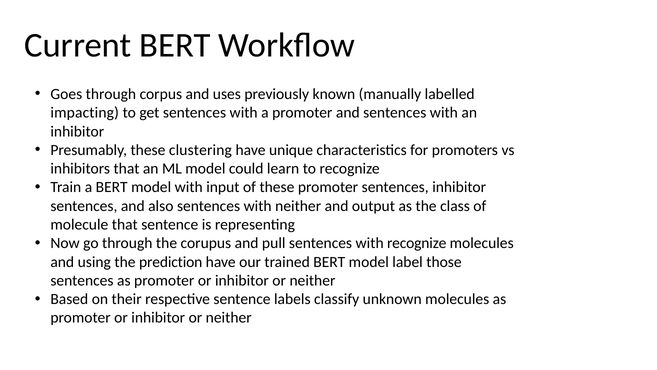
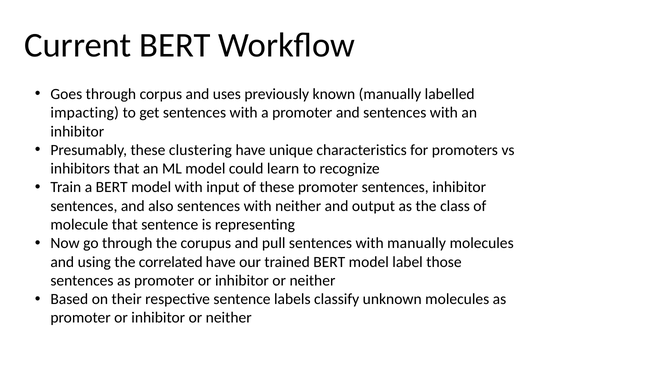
with recognize: recognize -> manually
prediction: prediction -> correlated
